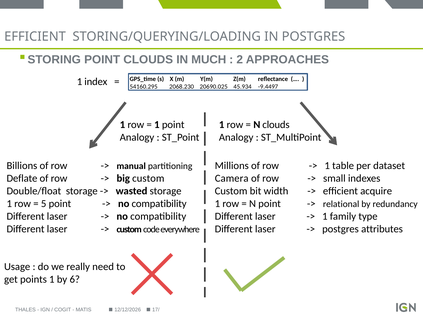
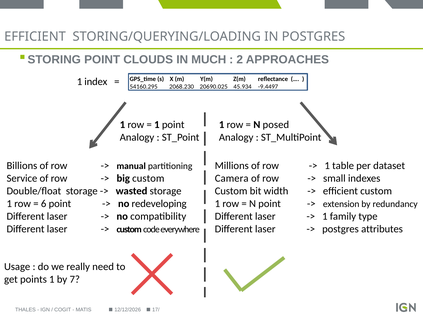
N clouds: clouds -> posed
Deflate: Deflate -> Service
efficient acquire: acquire -> custom
5: 5 -> 6
compatibility at (159, 204): compatibility -> redeveloping
relational: relational -> extension
6: 6 -> 7
